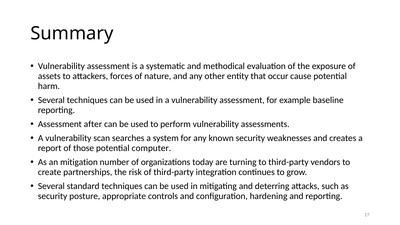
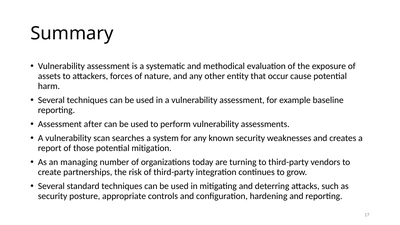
computer: computer -> mitigation
mitigation: mitigation -> managing
